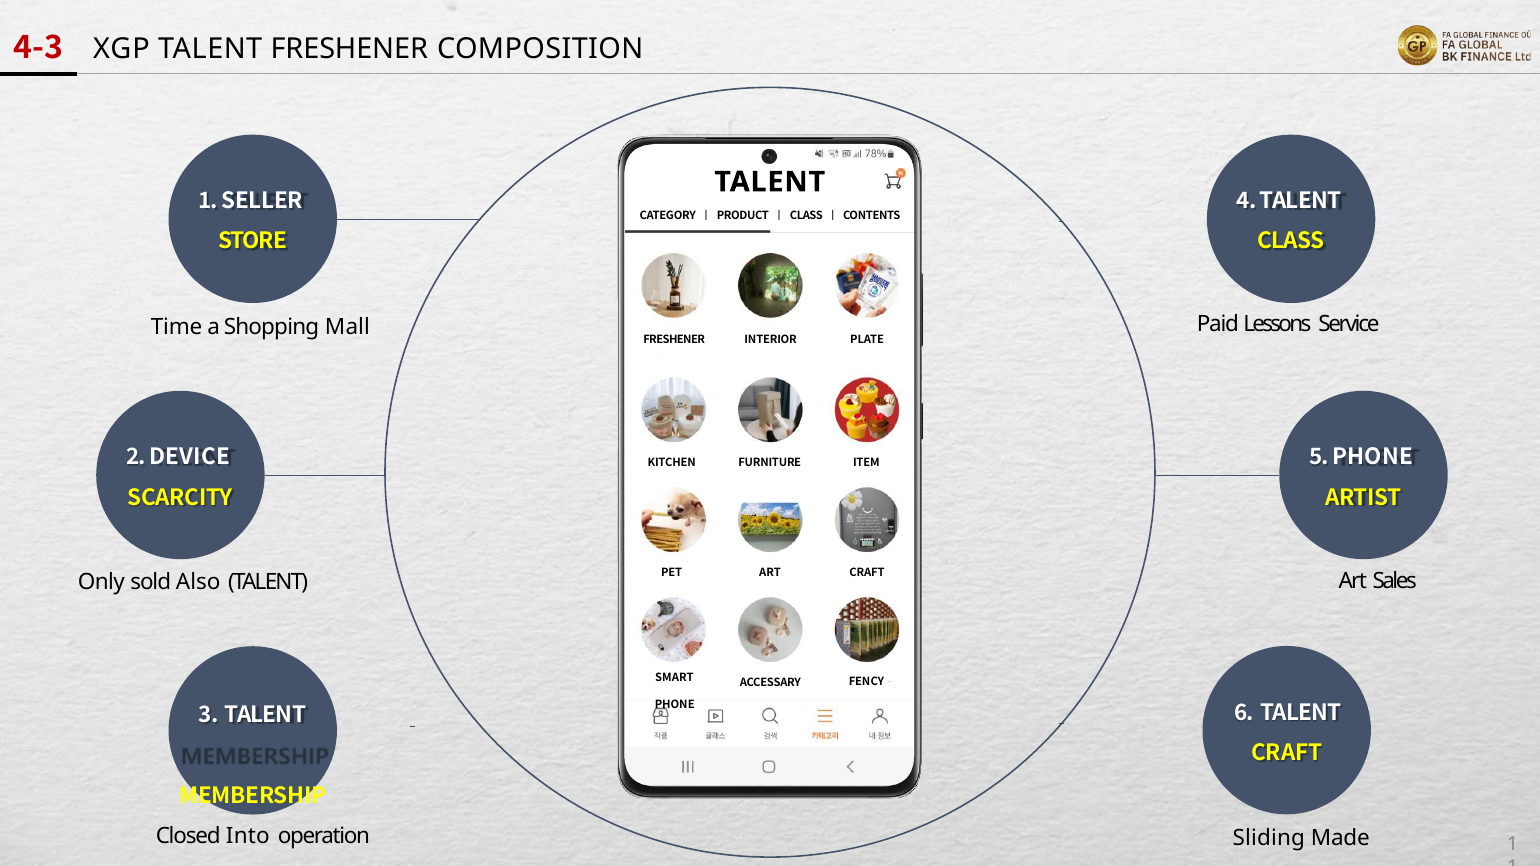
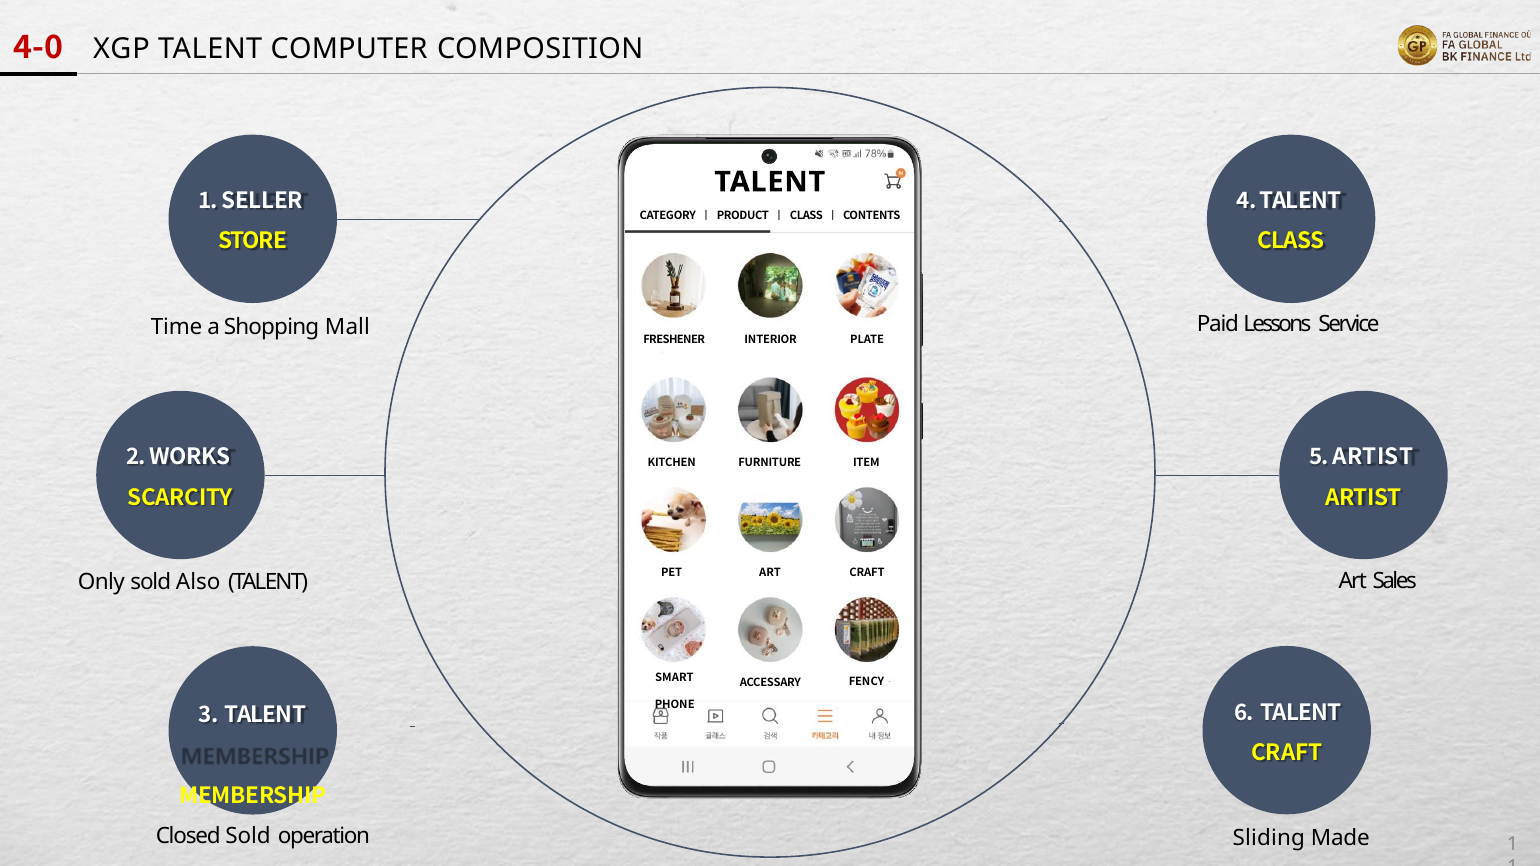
4-3: 4-3 -> 4-0
TALENT FRESHENER: FRESHENER -> COMPUTER
DEVICE: DEVICE -> WORKS
5 PHONE: PHONE -> ARTIST
Closed Into: Into -> Sold
